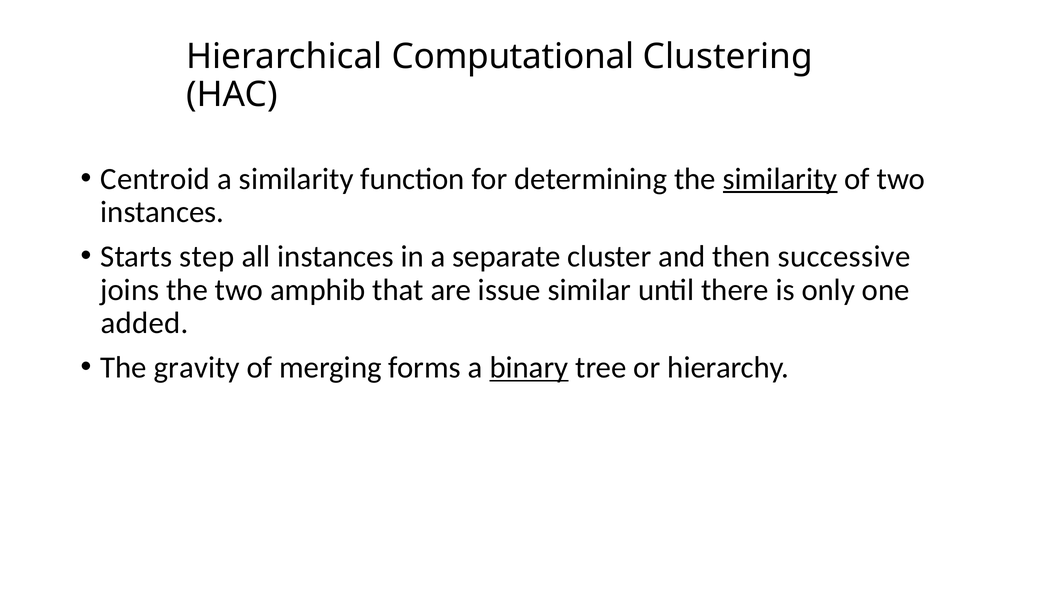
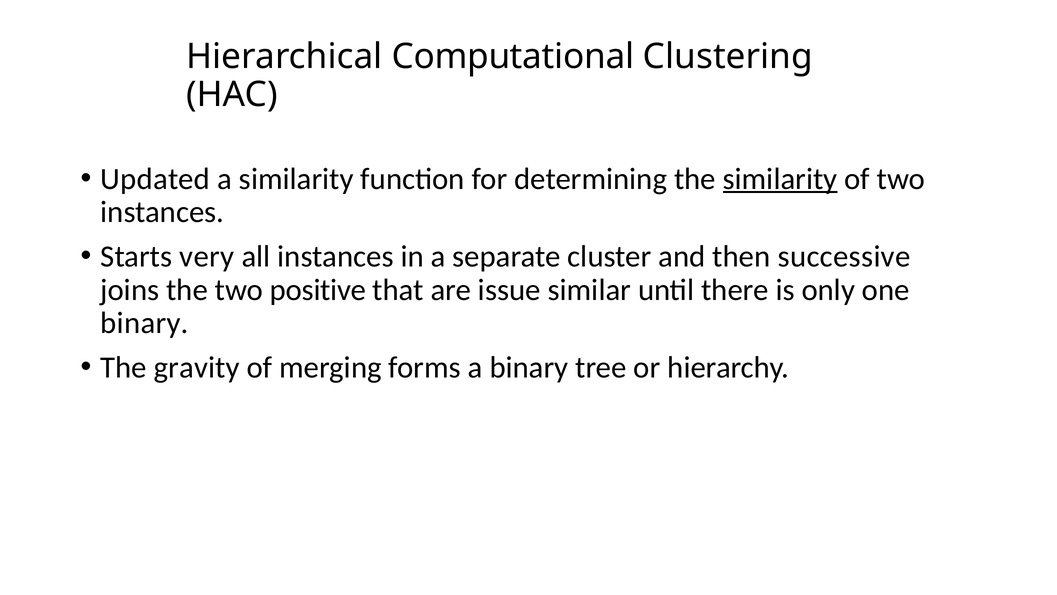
Centroid: Centroid -> Updated
step: step -> very
amphib: amphib -> positive
added at (145, 323): added -> binary
binary at (529, 367) underline: present -> none
